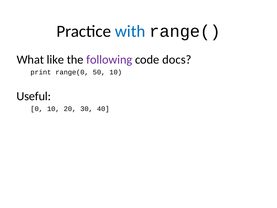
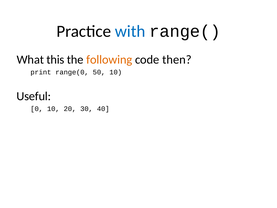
like: like -> this
following colour: purple -> orange
docs: docs -> then
